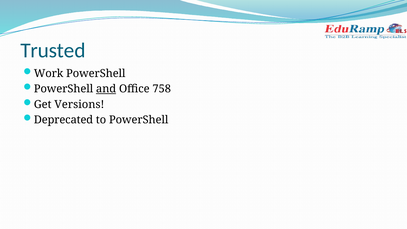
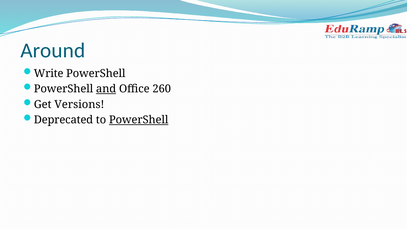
Trusted: Trusted -> Around
Work: Work -> Write
758: 758 -> 260
PowerShell at (139, 120) underline: none -> present
